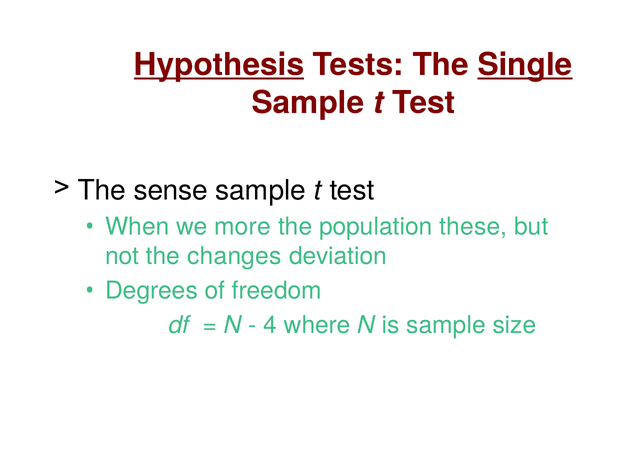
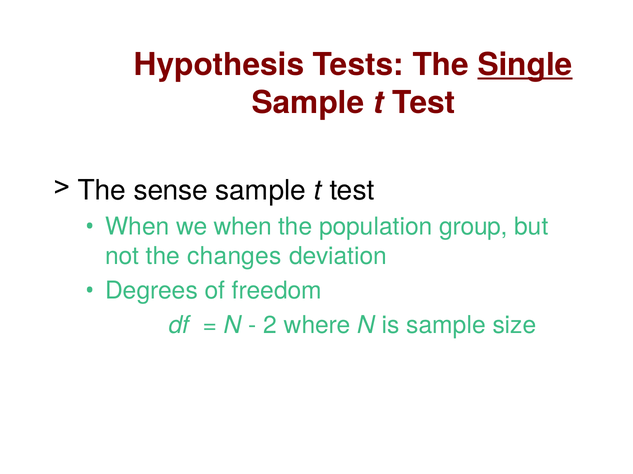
Hypothesis underline: present -> none
we more: more -> when
these: these -> group
4: 4 -> 2
